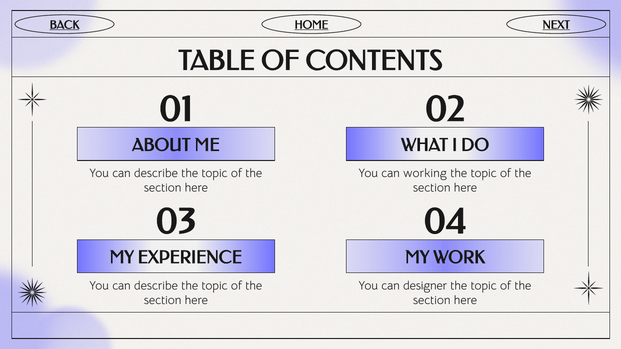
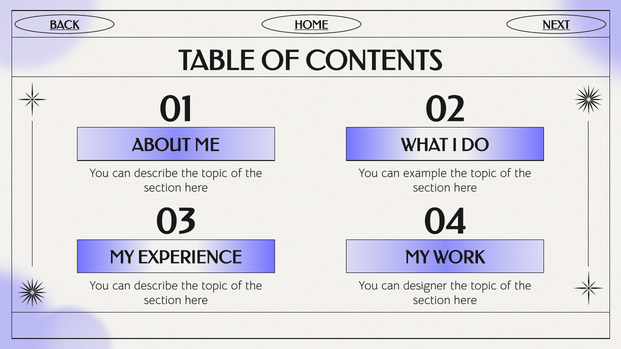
working: working -> example
